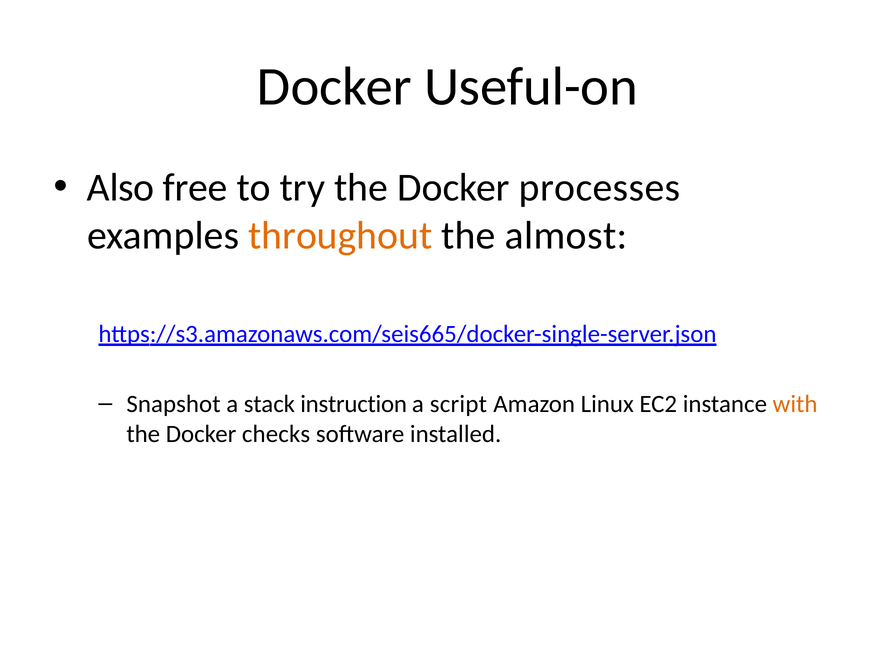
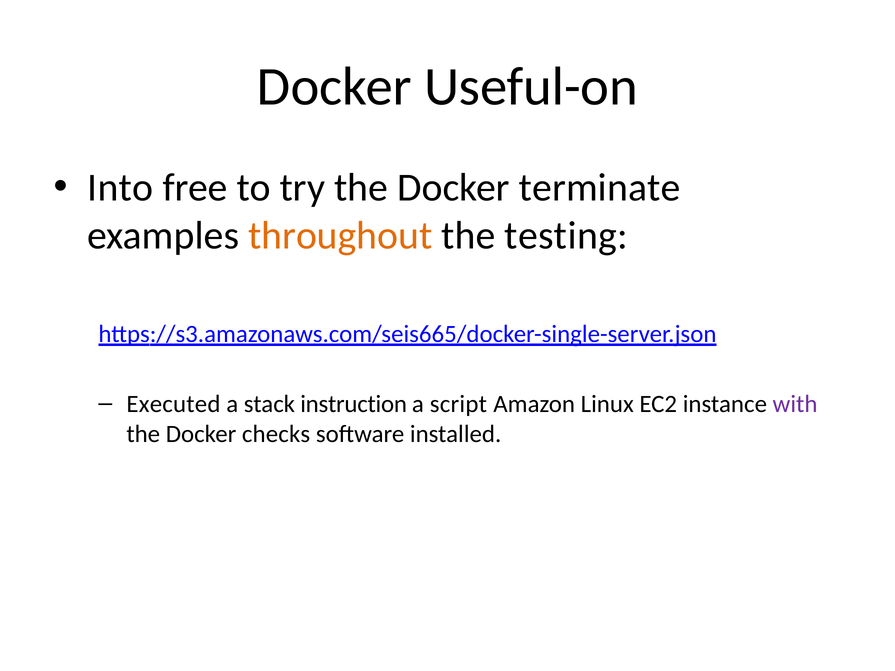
Also: Also -> Into
processes: processes -> terminate
almost: almost -> testing
Snapshot: Snapshot -> Executed
with colour: orange -> purple
